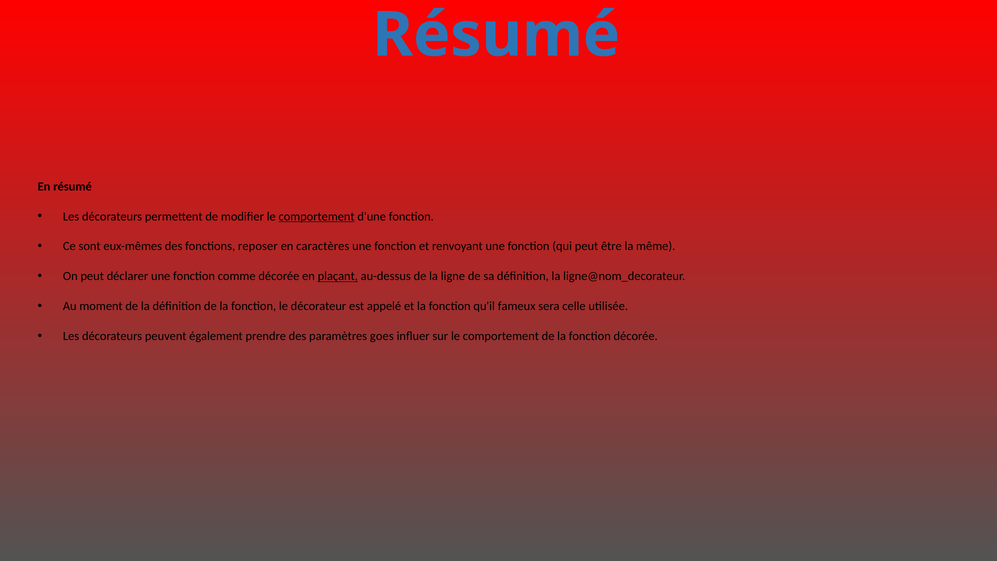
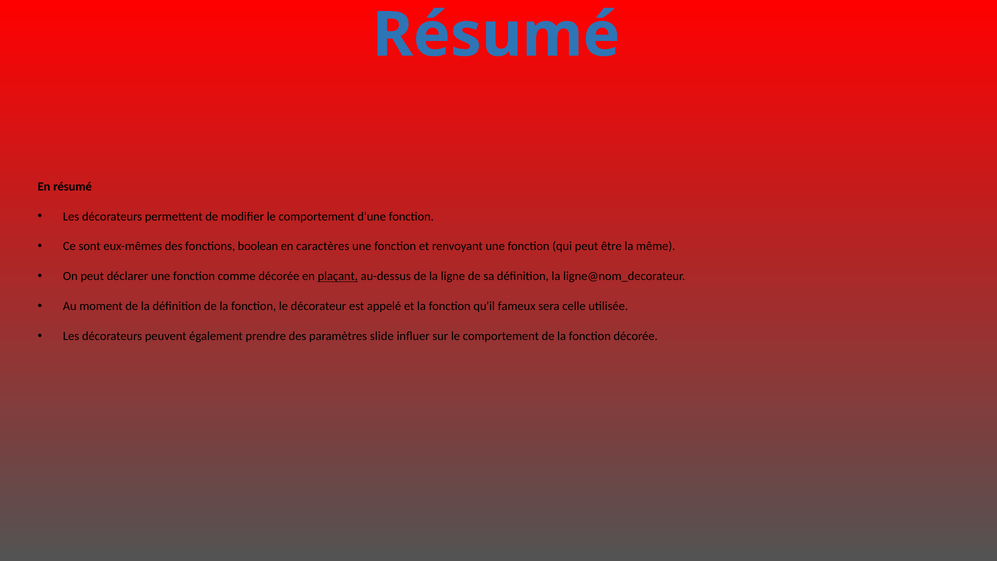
comportement at (317, 216) underline: present -> none
reposer: reposer -> boolean
goes: goes -> slide
